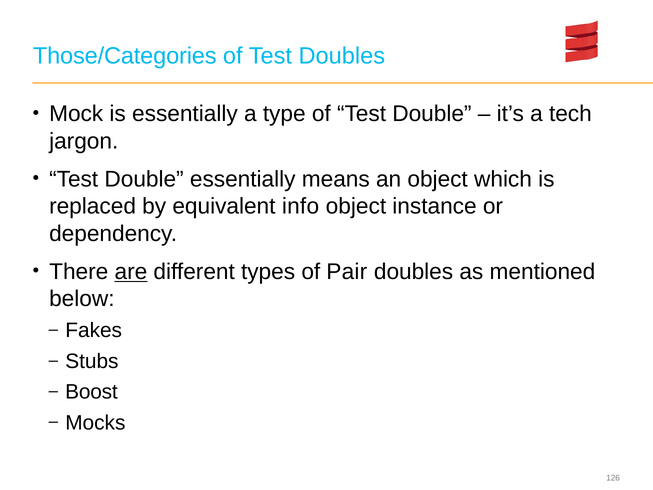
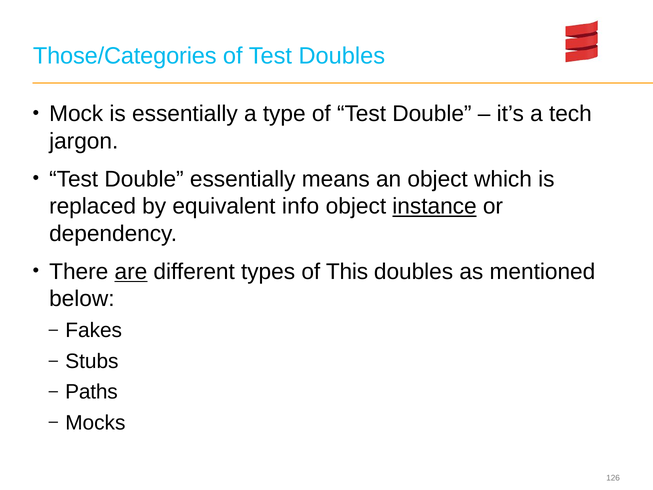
instance underline: none -> present
Pair: Pair -> This
Boost: Boost -> Paths
